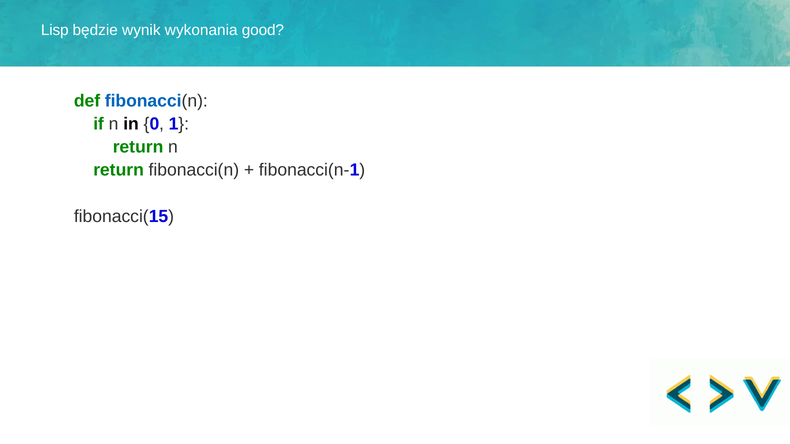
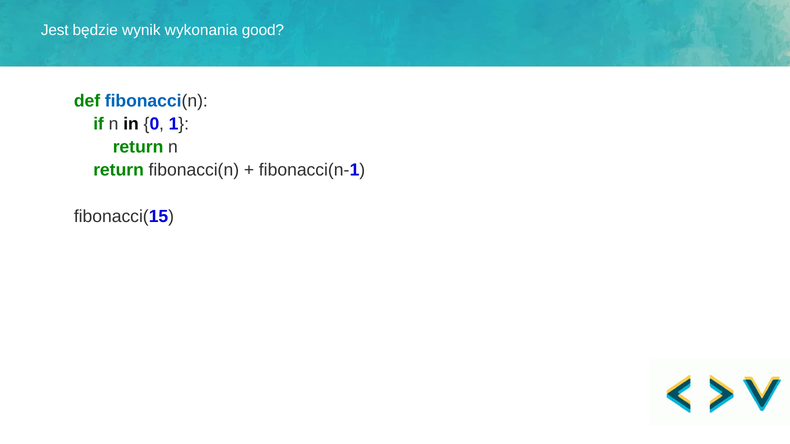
Lisp: Lisp -> Jest
